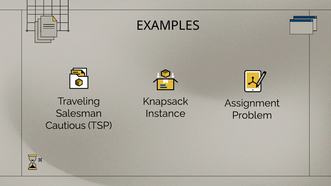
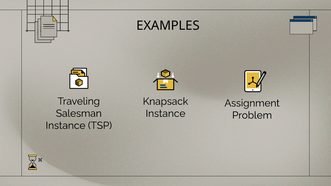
Cautious at (66, 126): Cautious -> Instance
